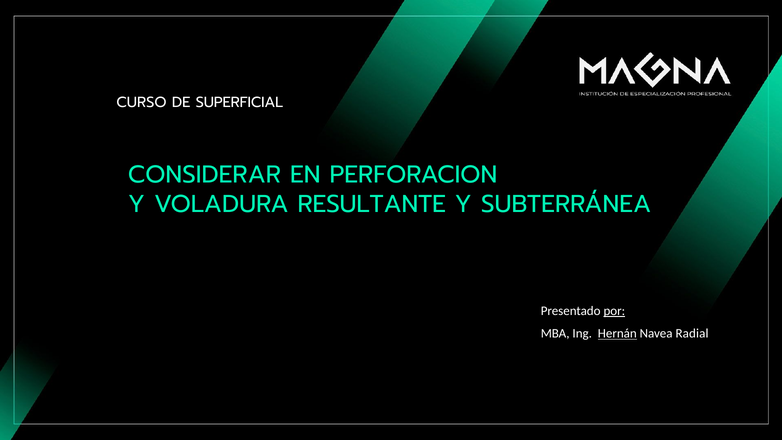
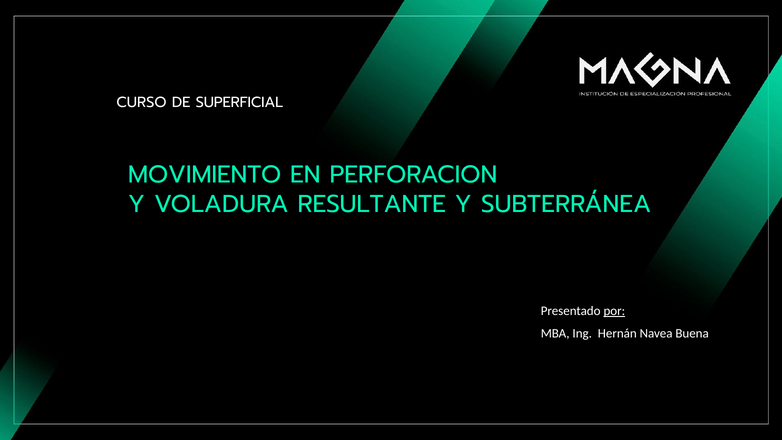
CONSIDERAR: CONSIDERAR -> MOVIMIENTO
Hernán underline: present -> none
Radial: Radial -> Buena
